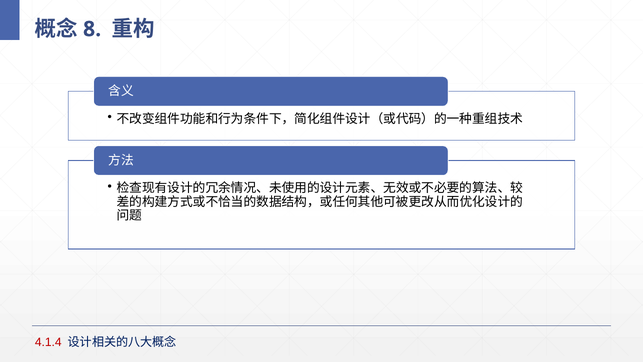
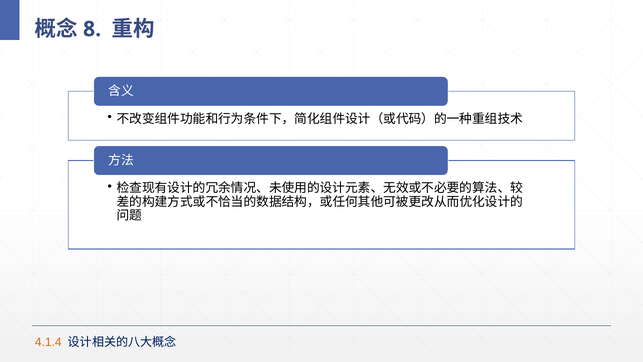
4.1.4 colour: red -> orange
